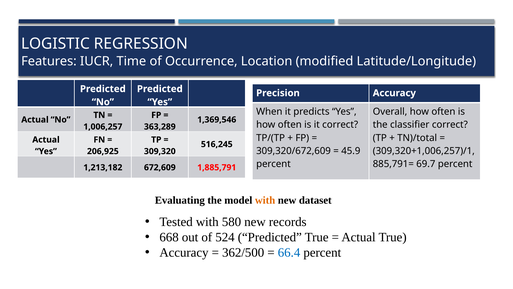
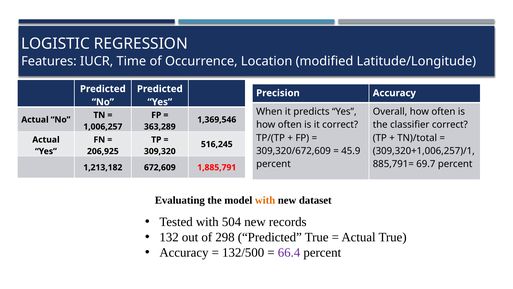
580: 580 -> 504
668: 668 -> 132
524: 524 -> 298
362/500: 362/500 -> 132/500
66.4 colour: blue -> purple
